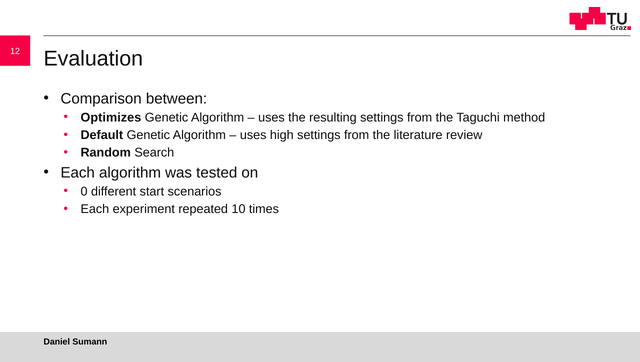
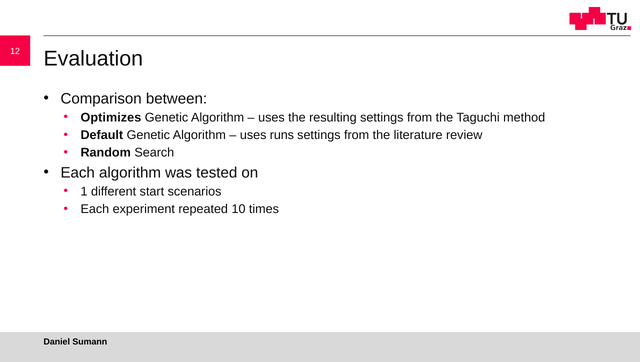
high: high -> runs
0: 0 -> 1
